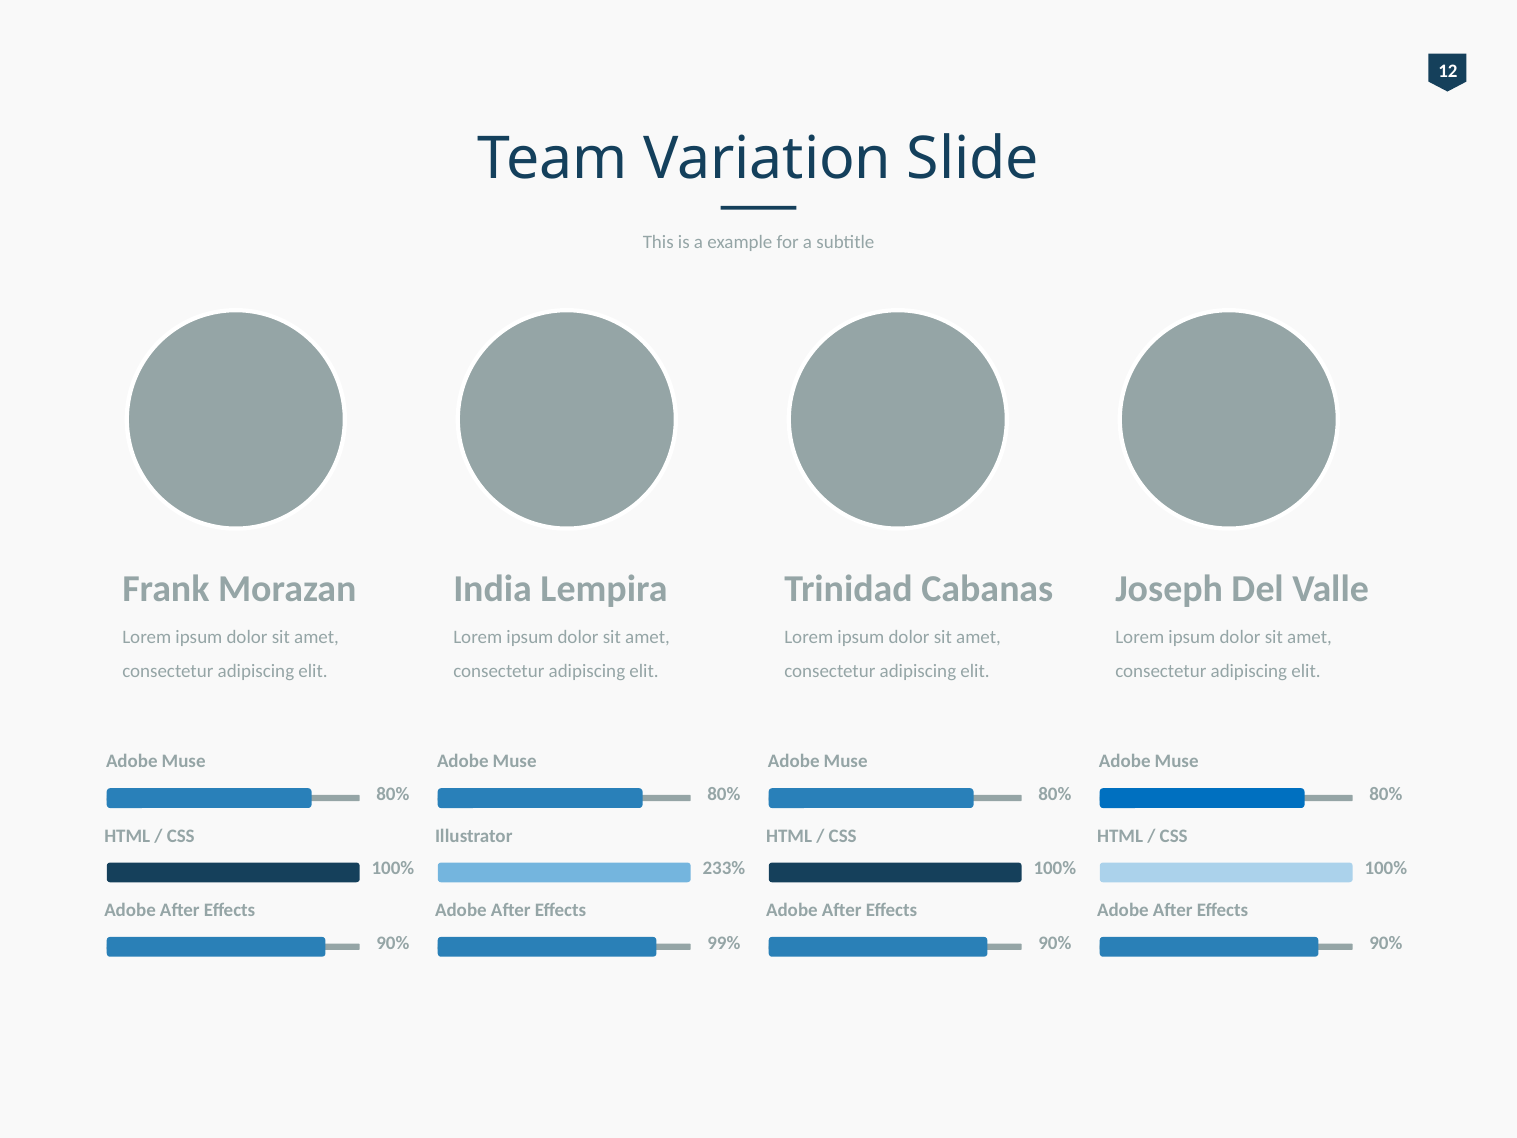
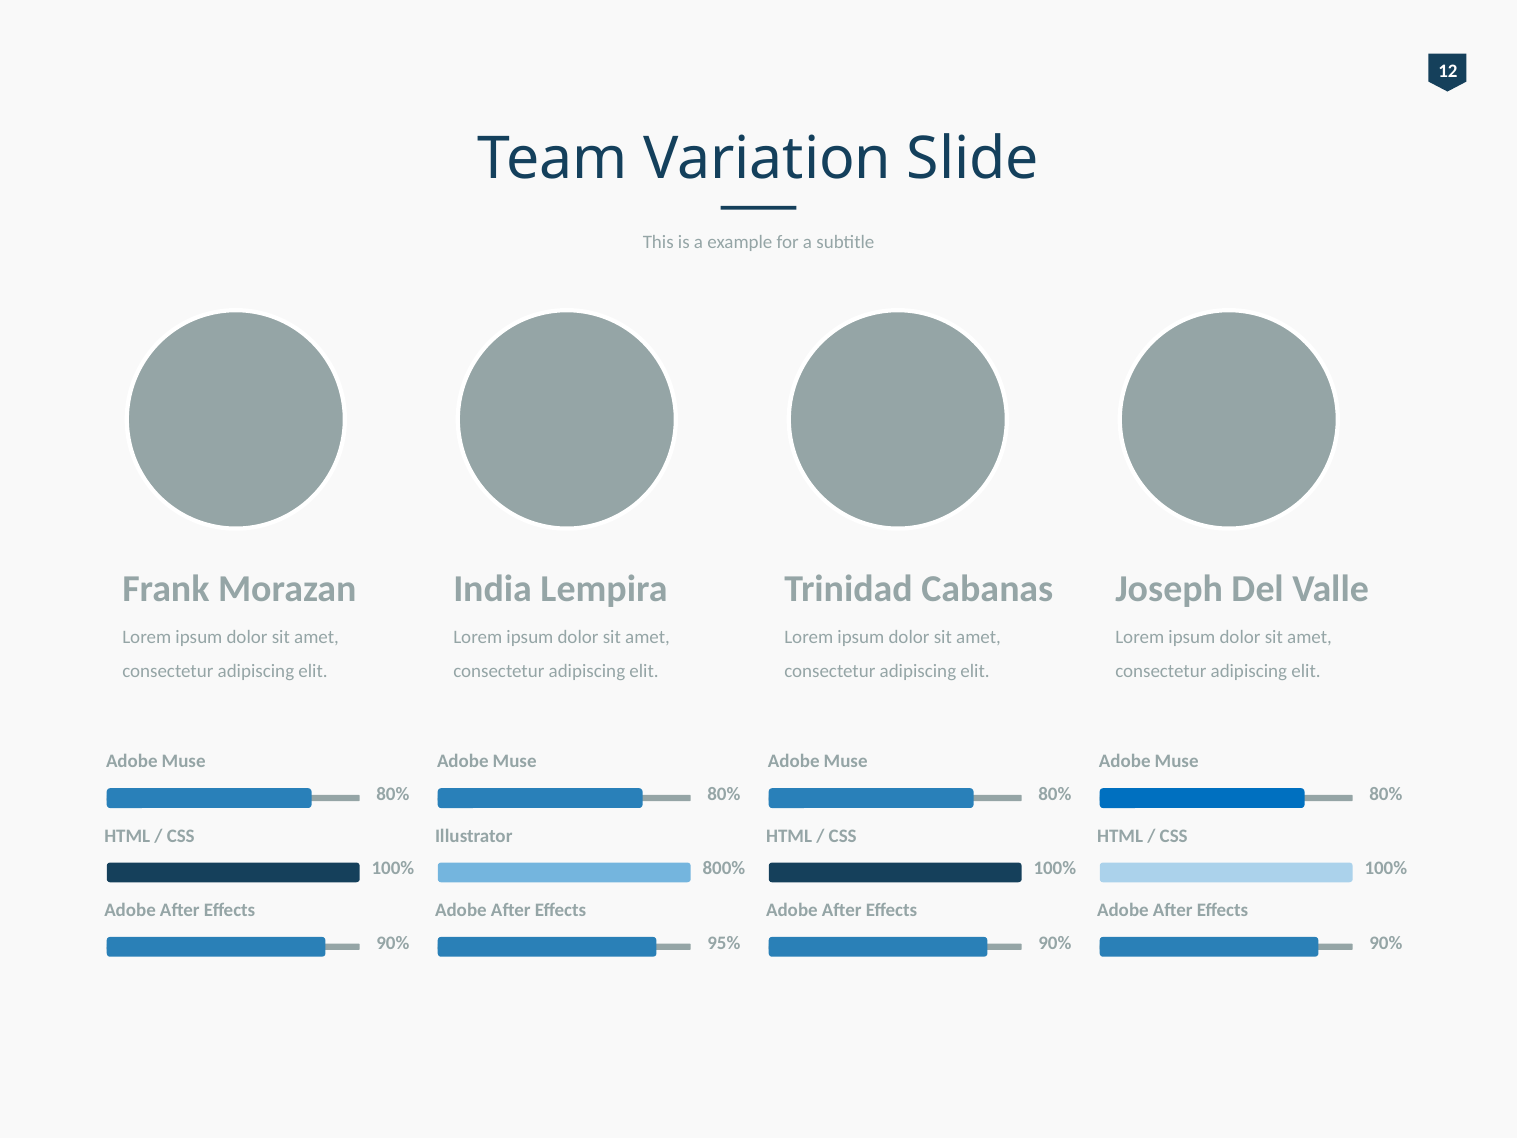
233%: 233% -> 800%
99%: 99% -> 95%
